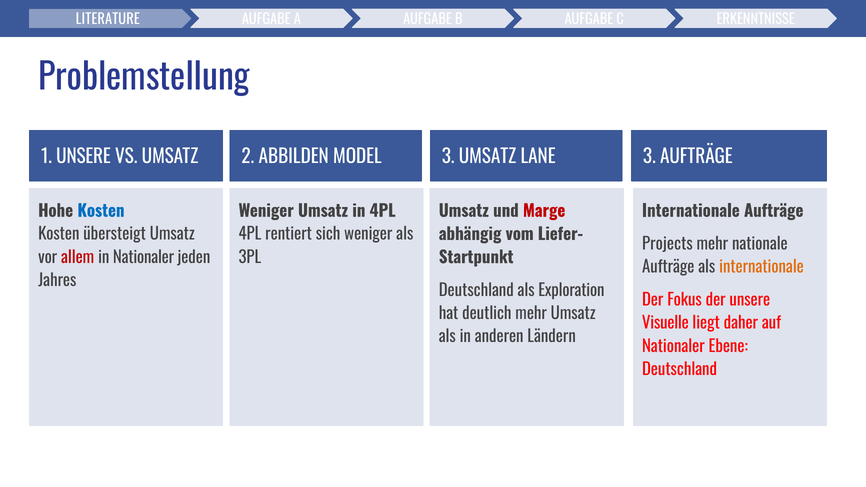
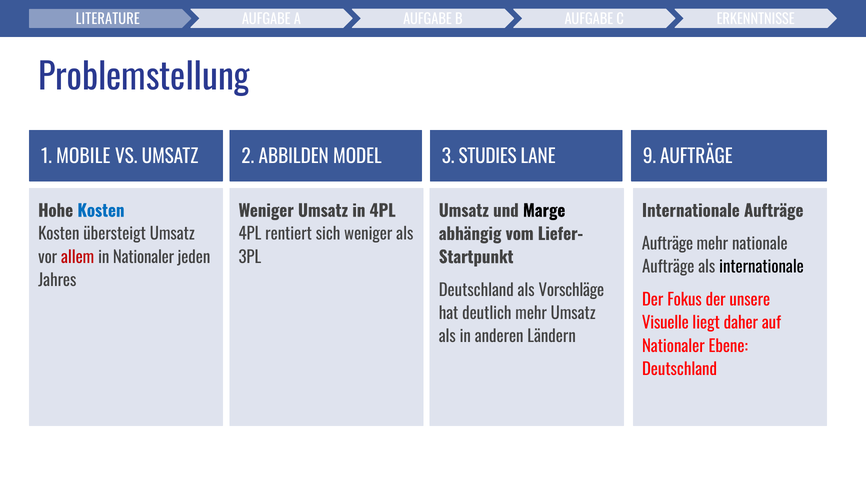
1 UNSERE: UNSERE -> MOBILE
3 UMSATZ: UMSATZ -> STUDIES
UMSATZ 3: 3 -> 9
Marge colour: red -> black
Projects at (667, 244): Projects -> Aufträge
internationale at (762, 267) colour: orange -> black
Exploration: Exploration -> Vorschläge
